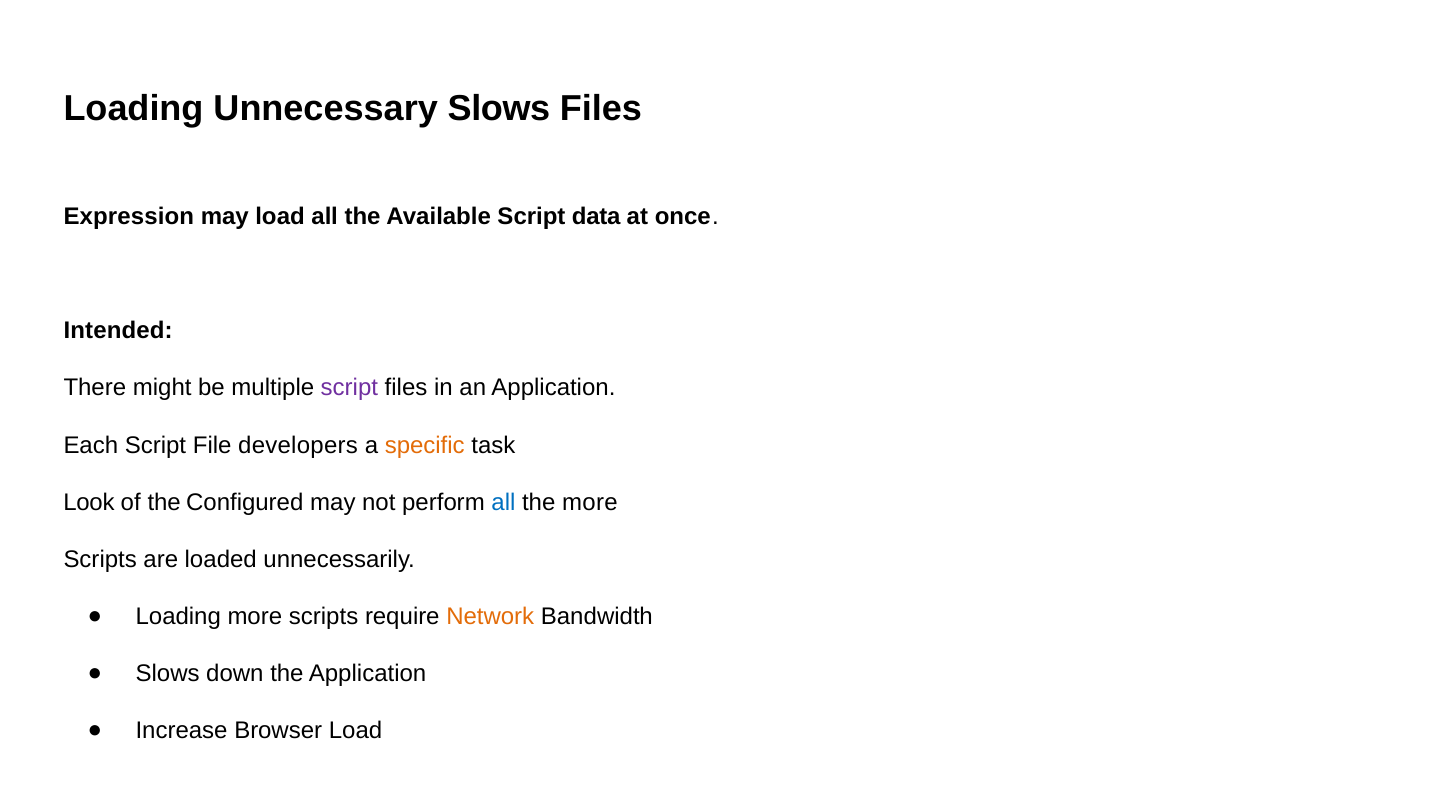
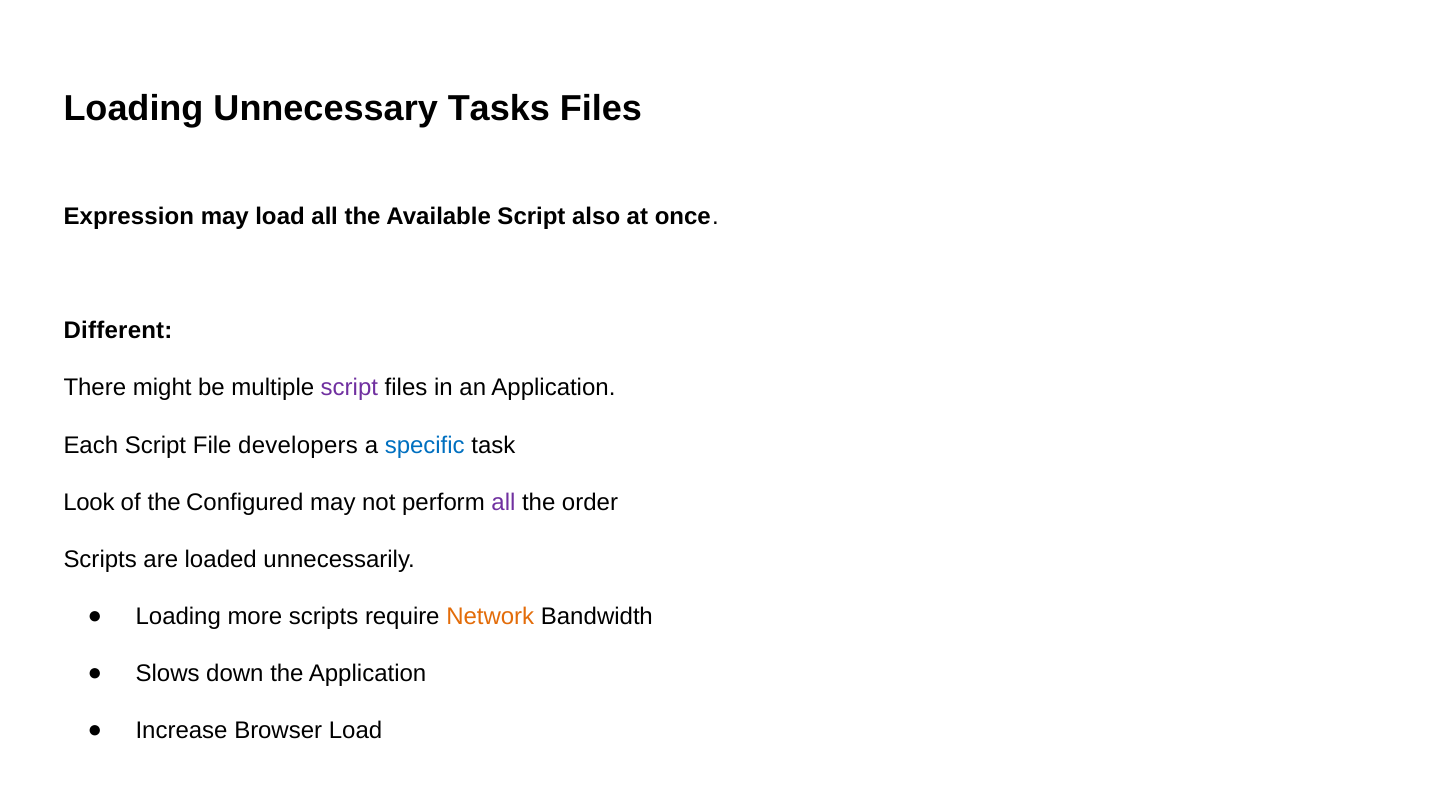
Unnecessary Slows: Slows -> Tasks
data: data -> also
Intended: Intended -> Different
specific colour: orange -> blue
all at (503, 502) colour: blue -> purple
the more: more -> order
